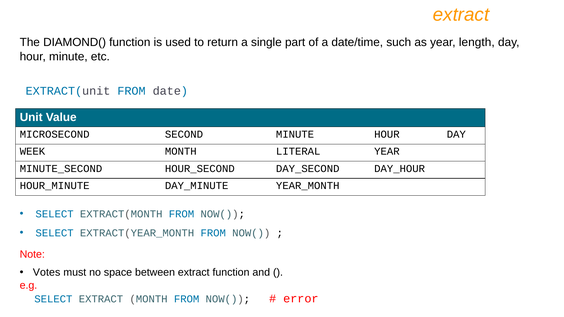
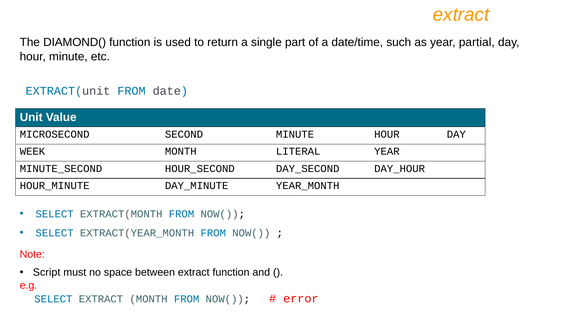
length: length -> partial
Votes: Votes -> Script
